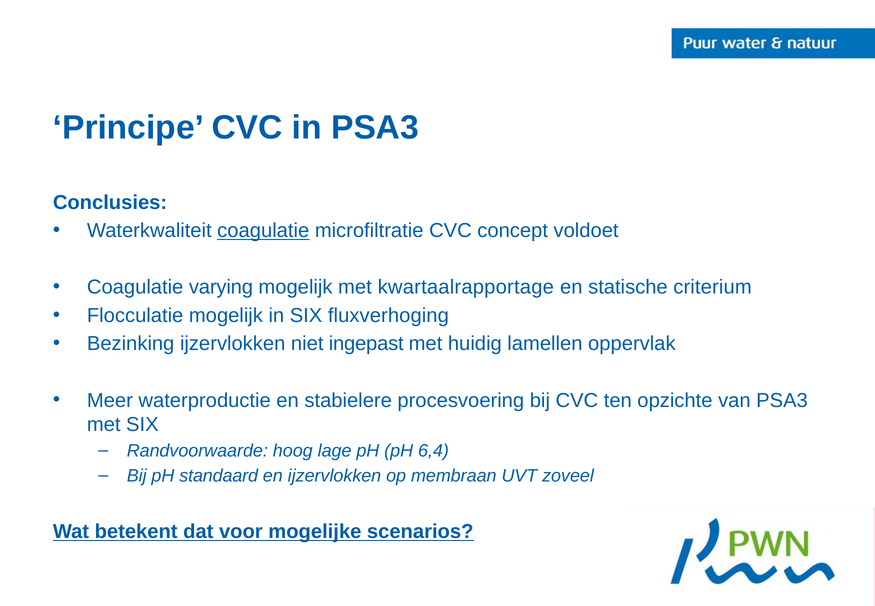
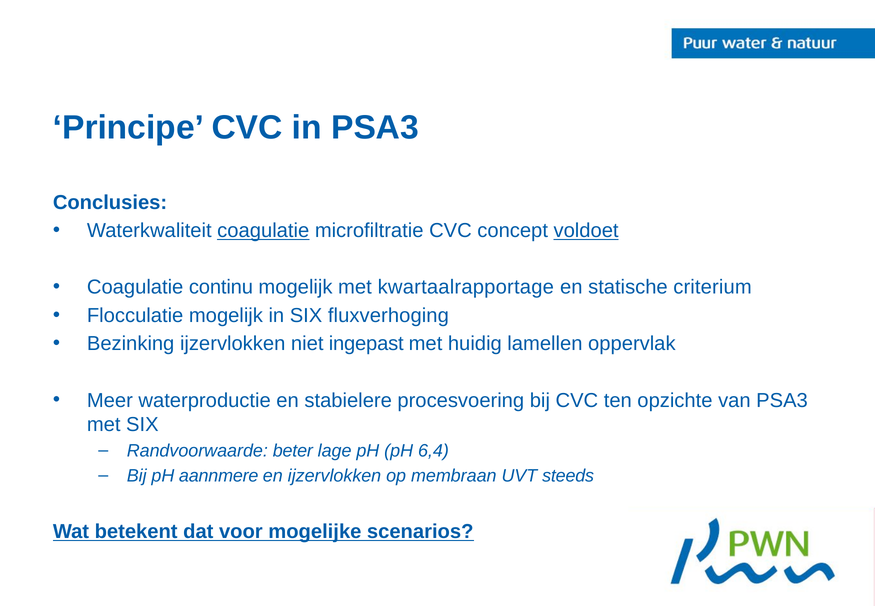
voldoet underline: none -> present
varying: varying -> continu
hoog: hoog -> beter
standaard: standaard -> aannmere
zoveel: zoveel -> steeds
